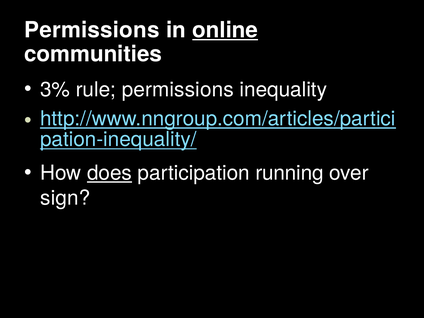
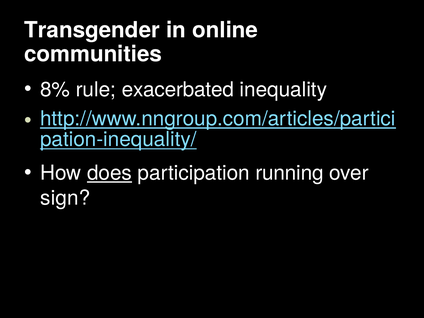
Permissions at (92, 30): Permissions -> Transgender
online underline: present -> none
3%: 3% -> 8%
rule permissions: permissions -> exacerbated
